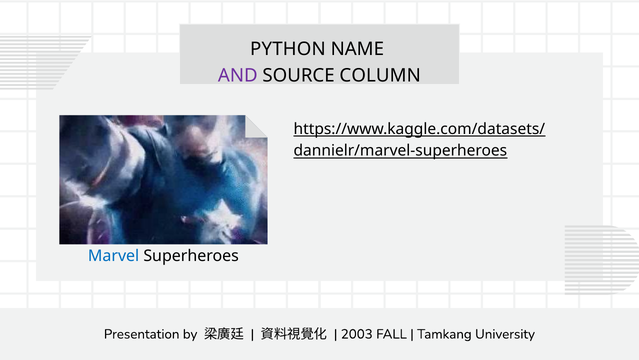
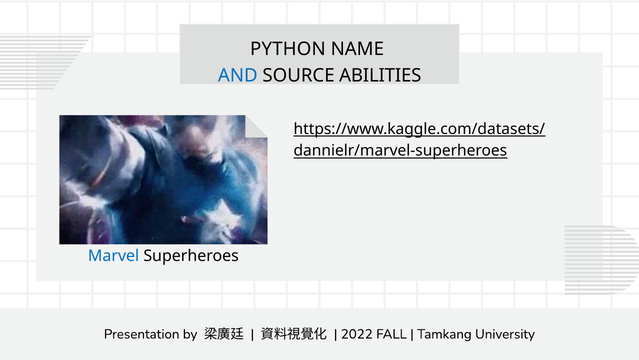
AND colour: purple -> blue
COLUMN: COLUMN -> ABILITIES
2003: 2003 -> 2022
